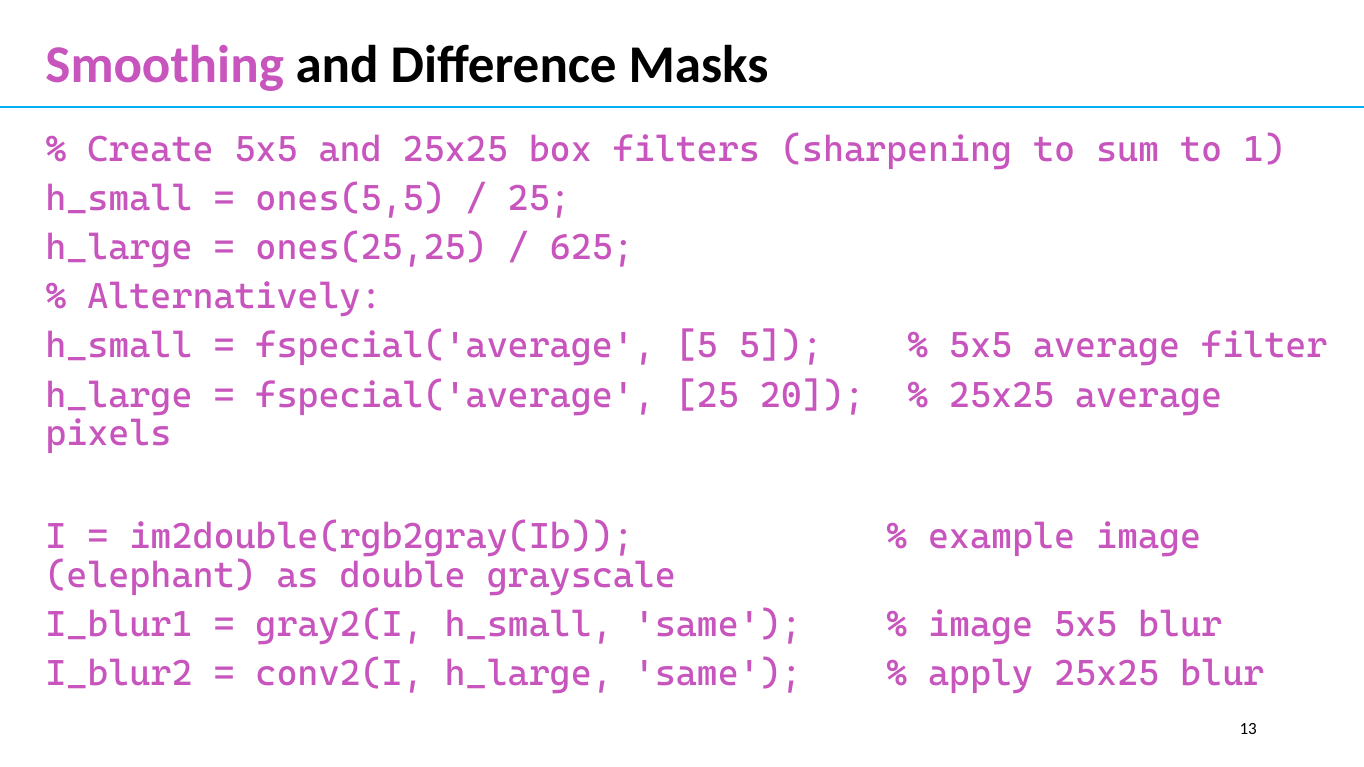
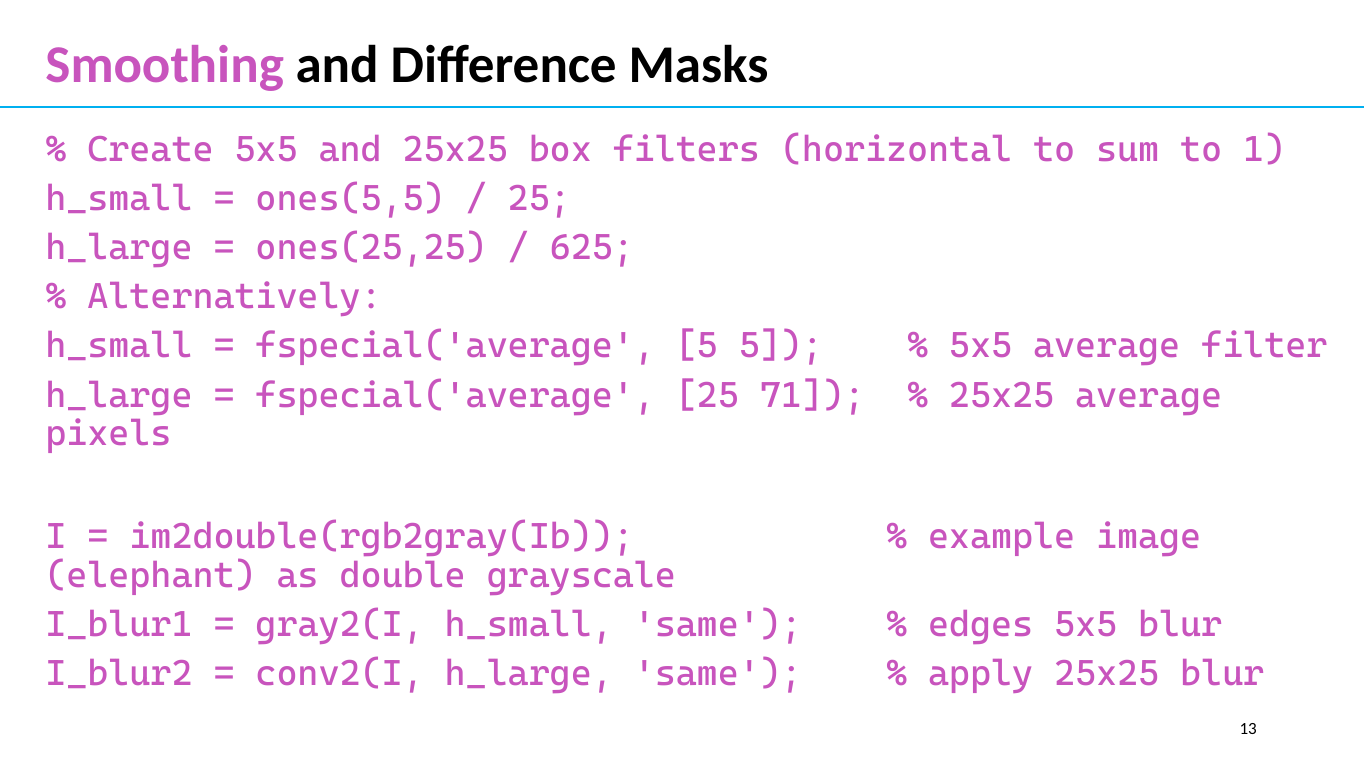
sharpening: sharpening -> horizontal
20: 20 -> 71
image at (981, 625): image -> edges
